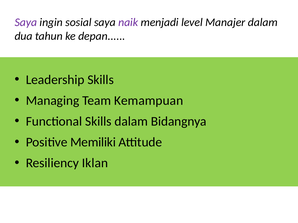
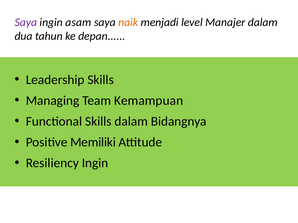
sosial: sosial -> asam
naik colour: purple -> orange
Resiliency Iklan: Iklan -> Ingin
